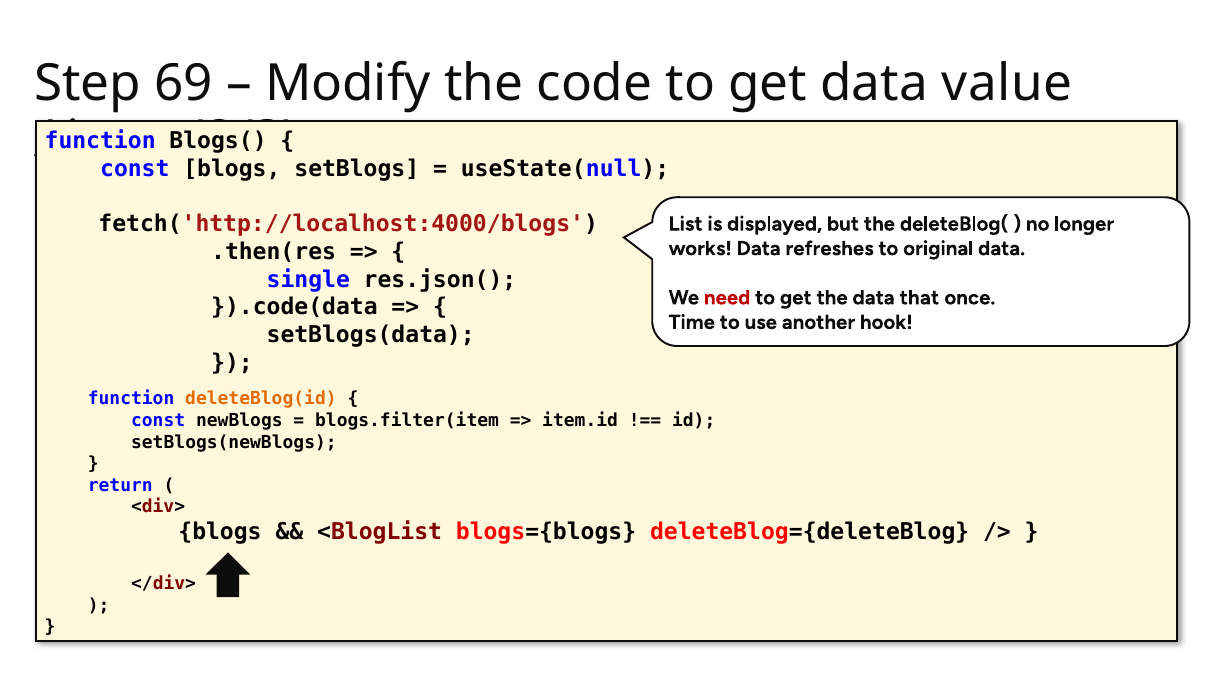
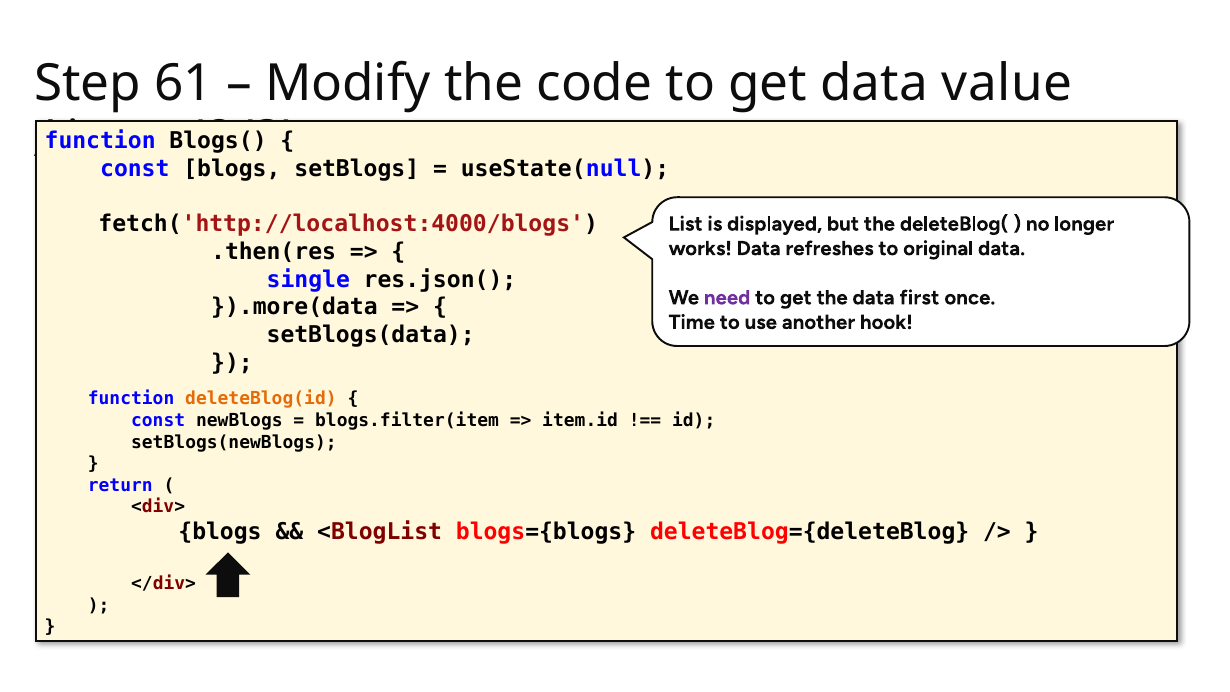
69: 69 -> 61
need colour: red -> purple
that: that -> first
}).code(data: }).code(data -> }).more(data
